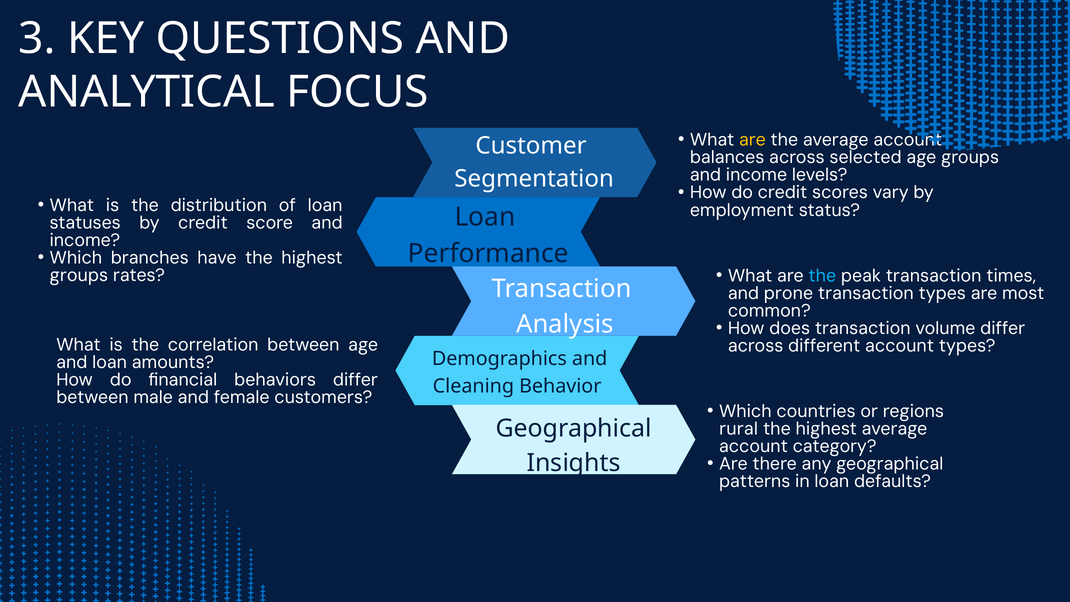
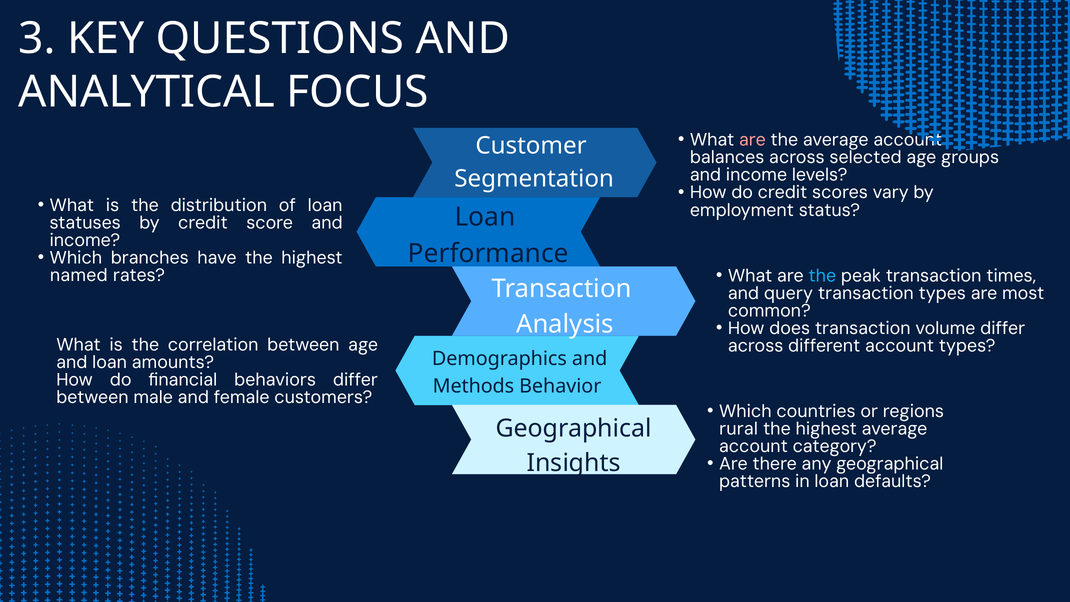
are at (752, 140) colour: yellow -> pink
groups at (79, 275): groups -> named
prone: prone -> query
Cleaning: Cleaning -> Methods
